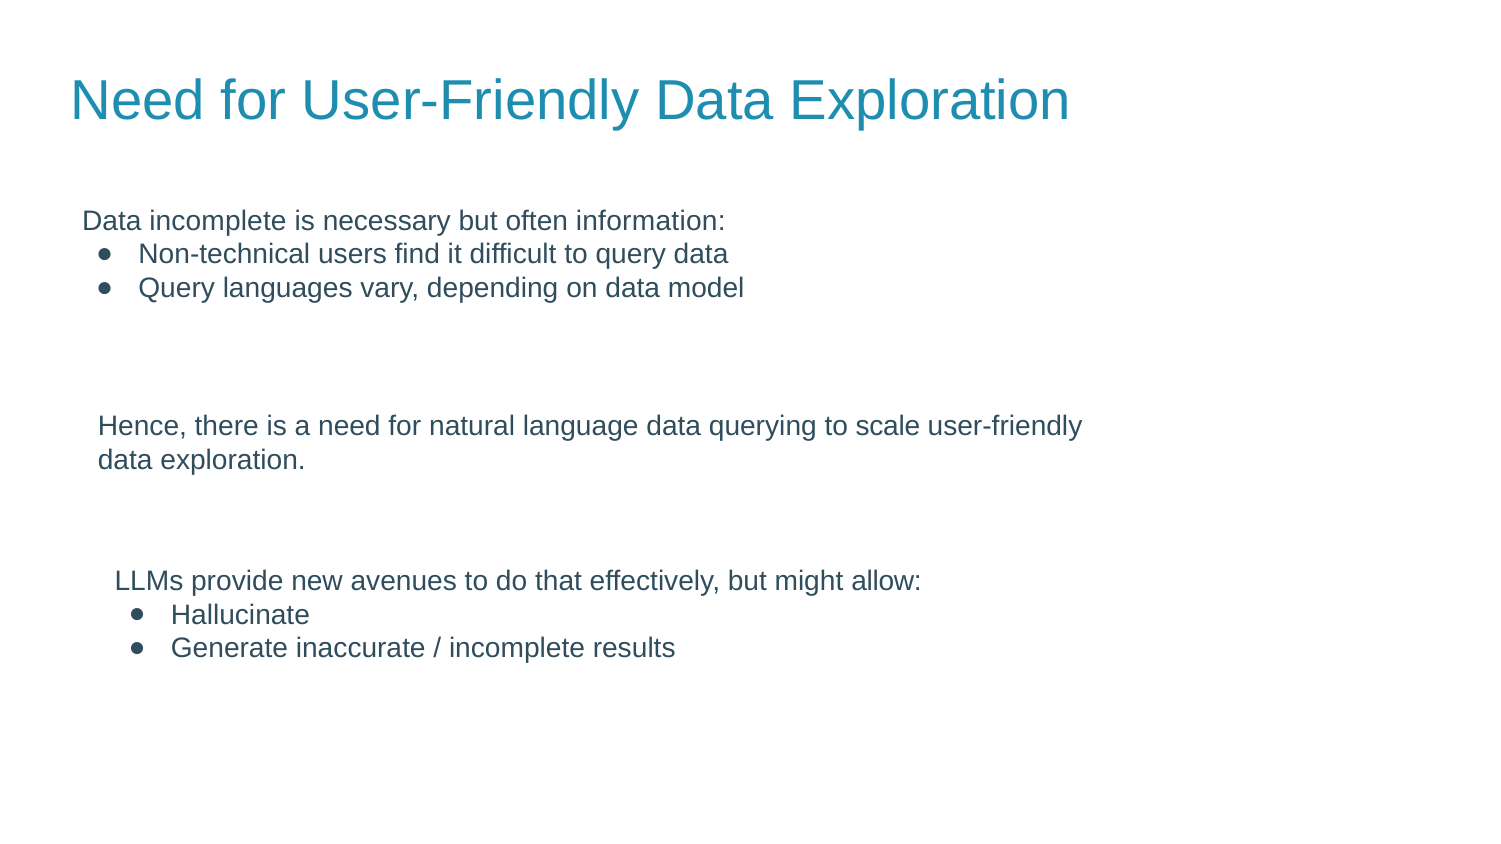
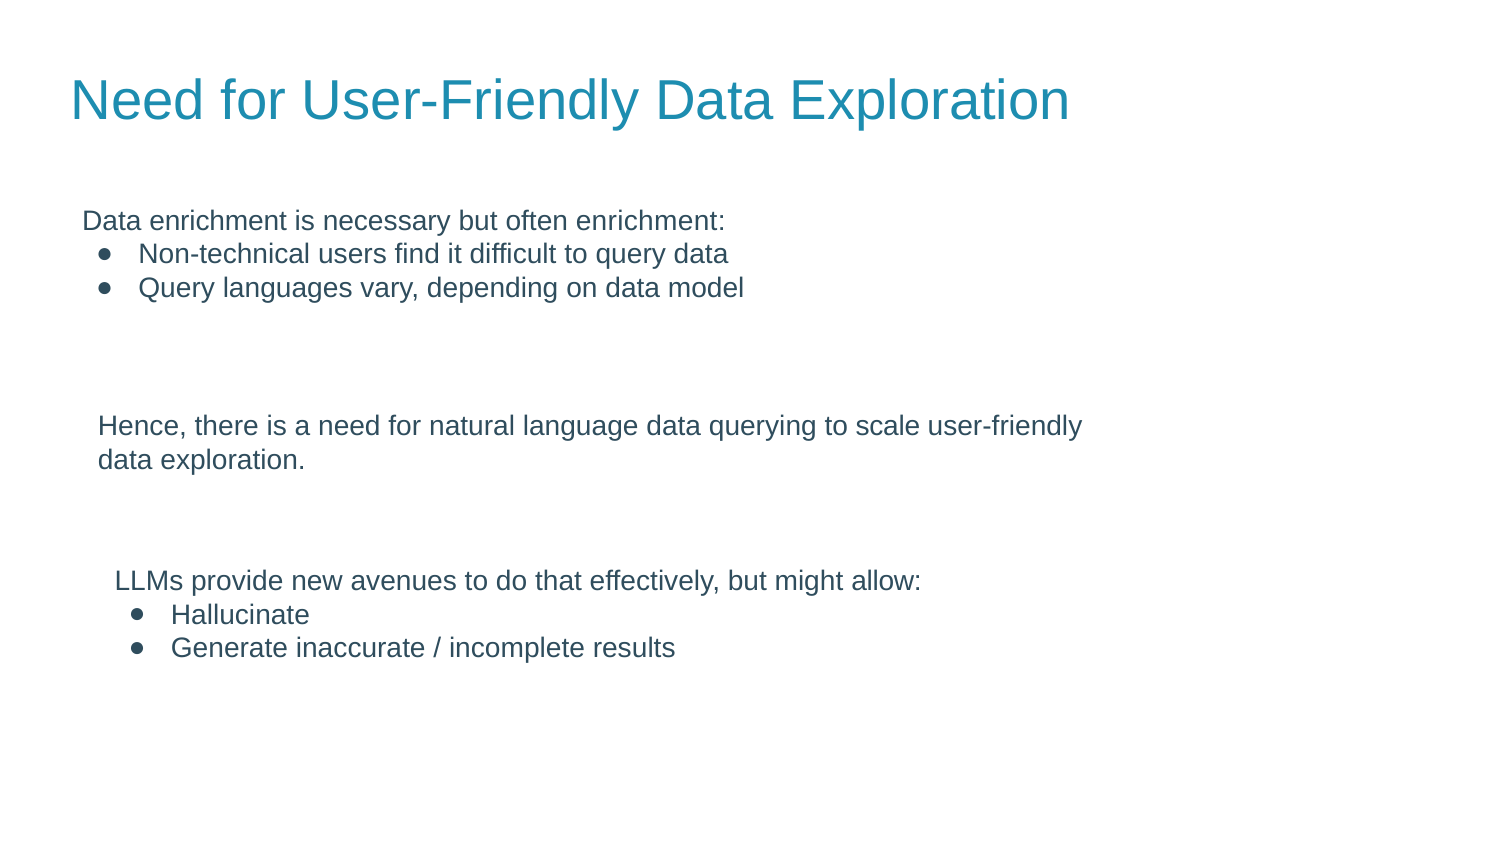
Data incomplete: incomplete -> enrichment
often information: information -> enrichment
